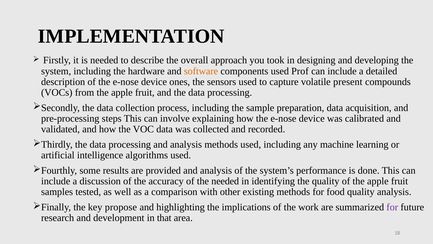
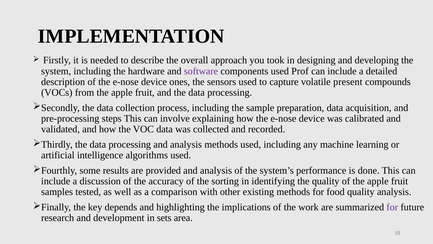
software colour: orange -> purple
the needed: needed -> sorting
propose: propose -> depends
that: that -> sets
